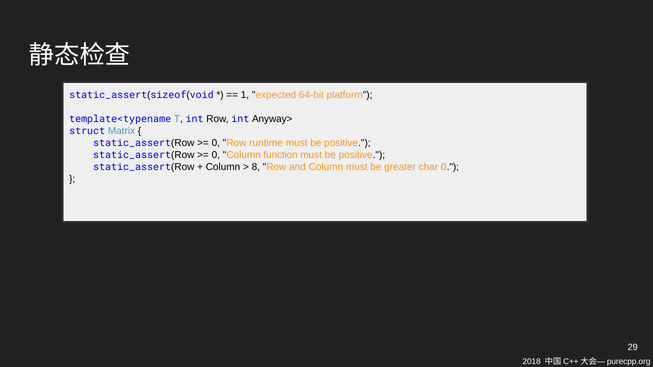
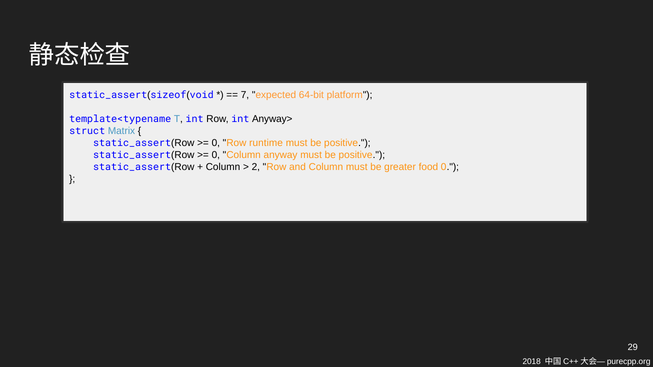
1: 1 -> 7
function: function -> anyway
8: 8 -> 2
char: char -> food
